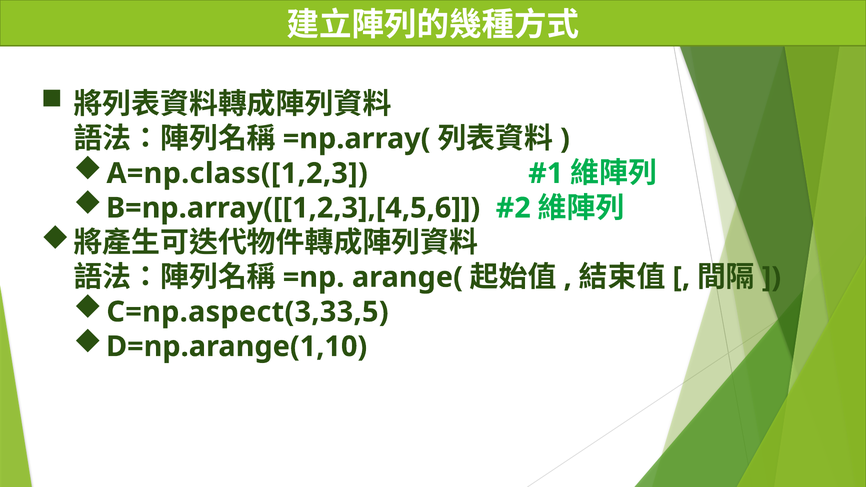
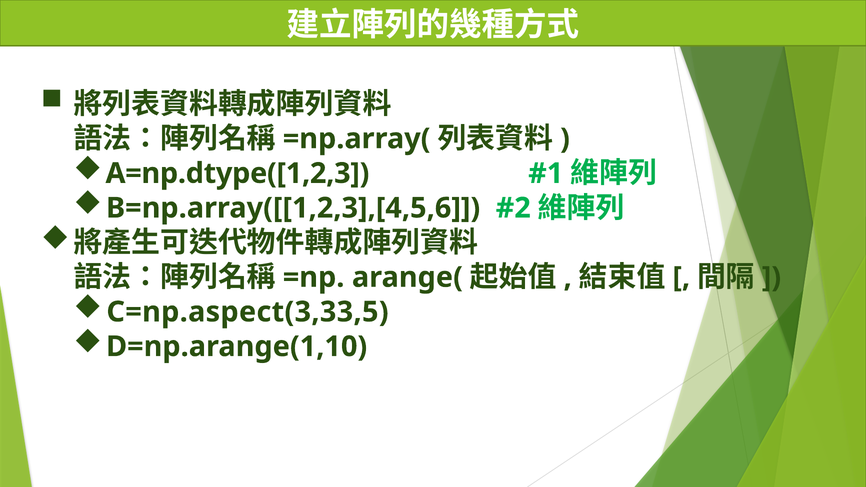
A=np.class([1,2,3: A=np.class([1,2,3 -> A=np.dtype([1,2,3
